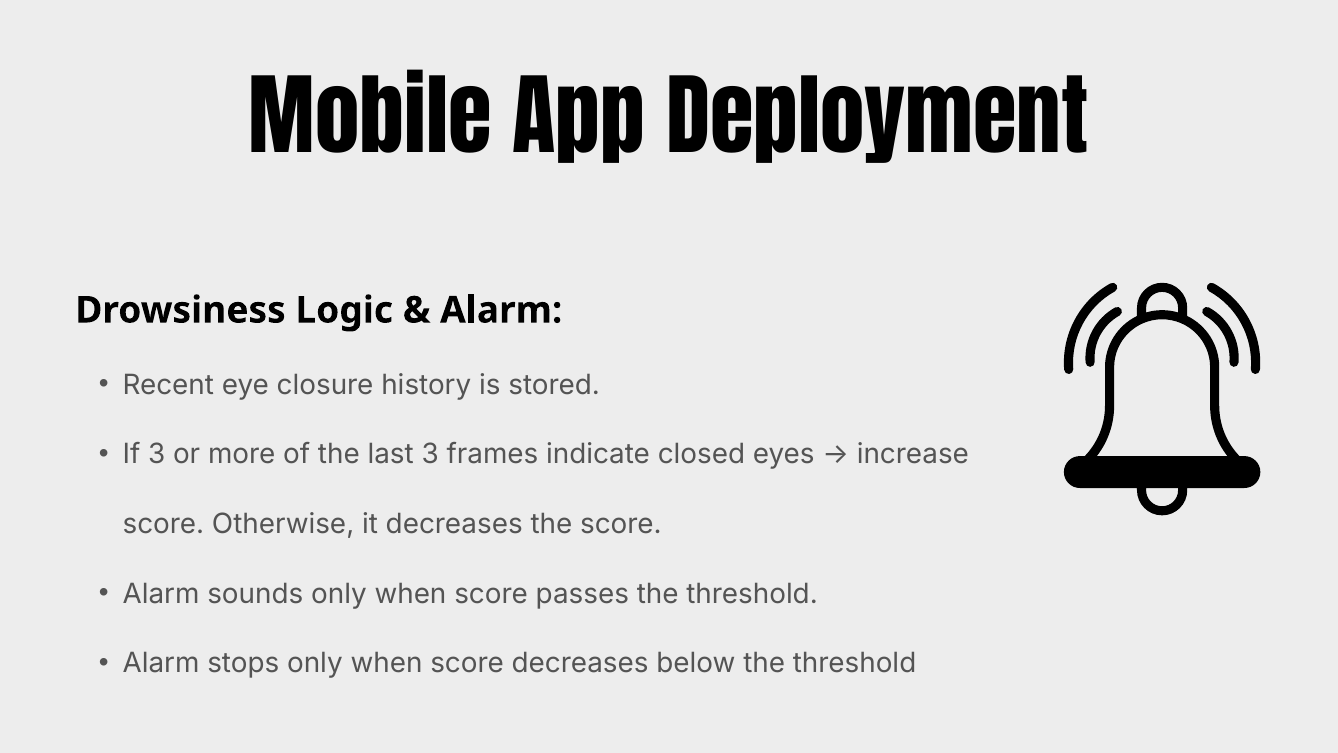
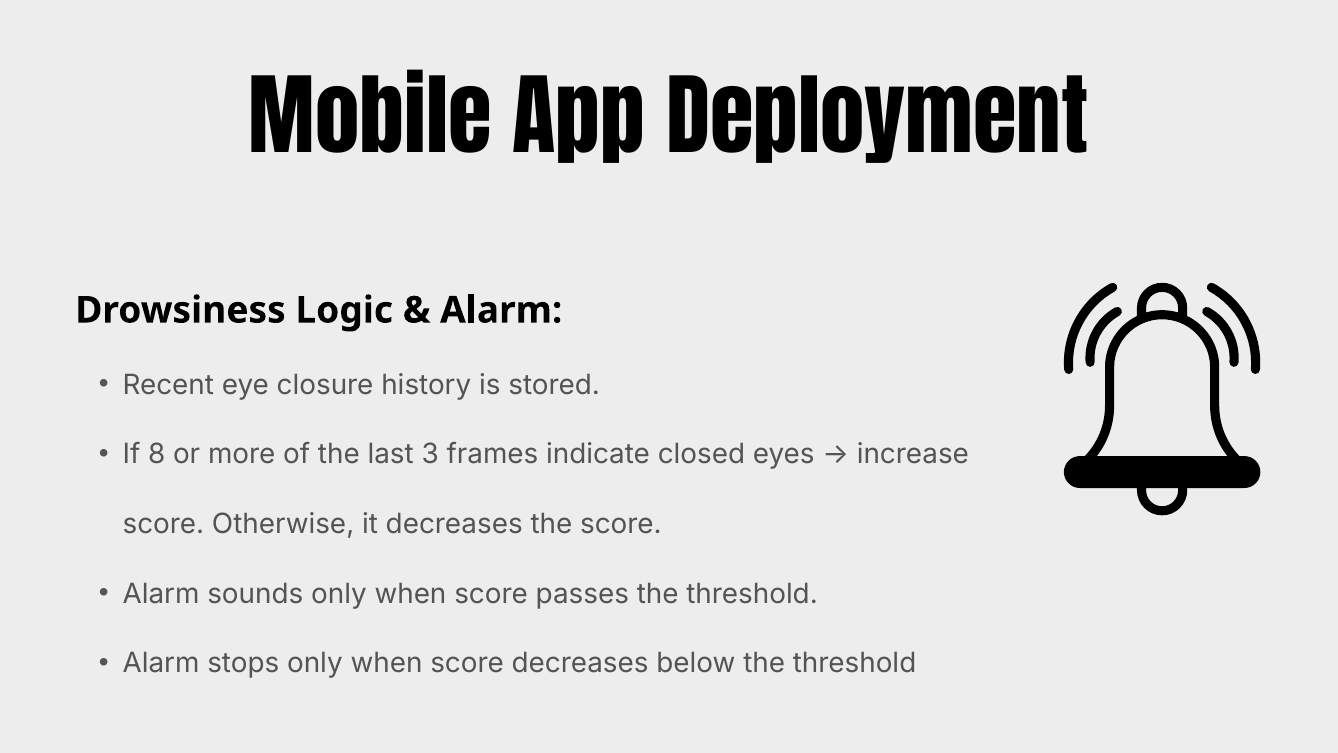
If 3: 3 -> 8
